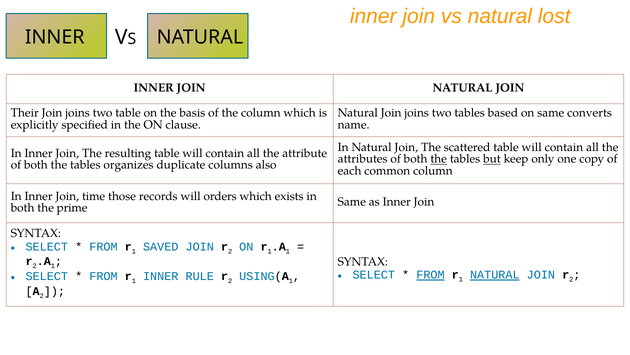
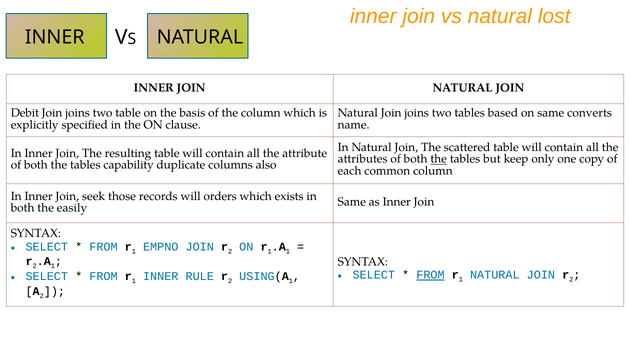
Their: Their -> Debit
but underline: present -> none
organizes: organizes -> capability
time: time -> seek
prime: prime -> easily
SAVED: SAVED -> EMPNO
NATURAL at (495, 274) underline: present -> none
